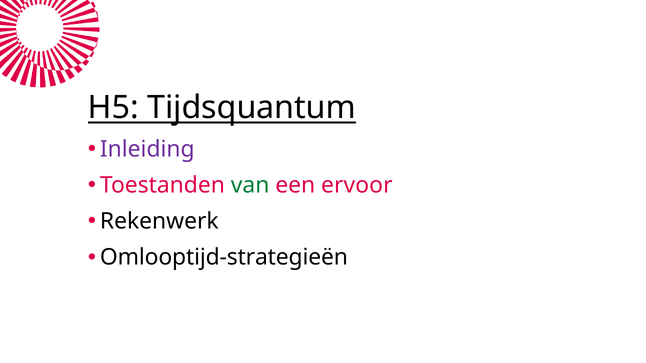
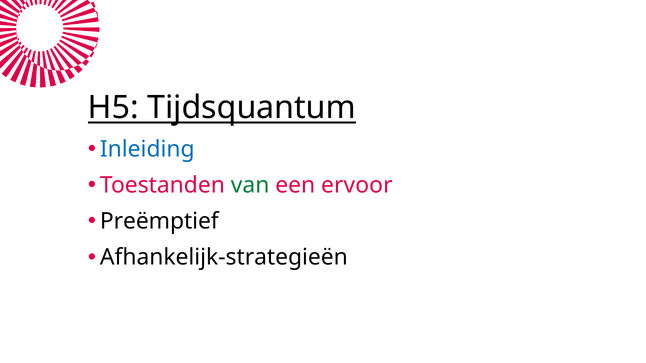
Inleiding colour: purple -> blue
Rekenwerk: Rekenwerk -> Preëmptief
Omlooptijd-strategieën: Omlooptijd-strategieën -> Afhankelijk-strategieën
